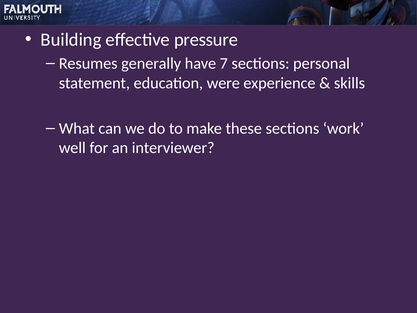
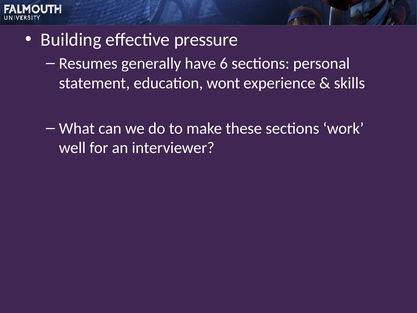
7: 7 -> 6
were: were -> wont
